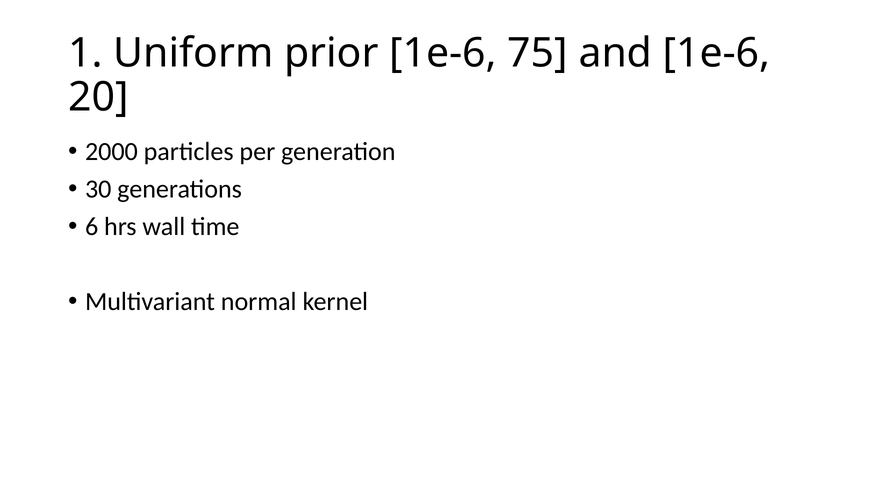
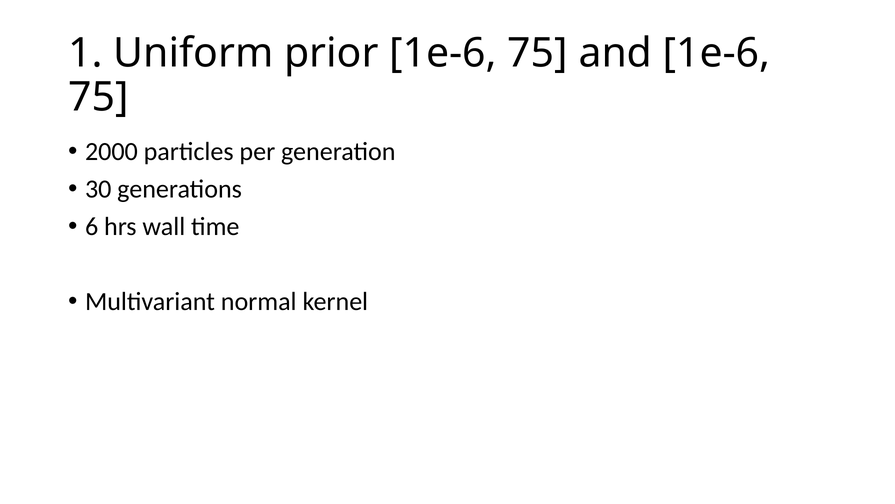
20 at (98, 97): 20 -> 75
